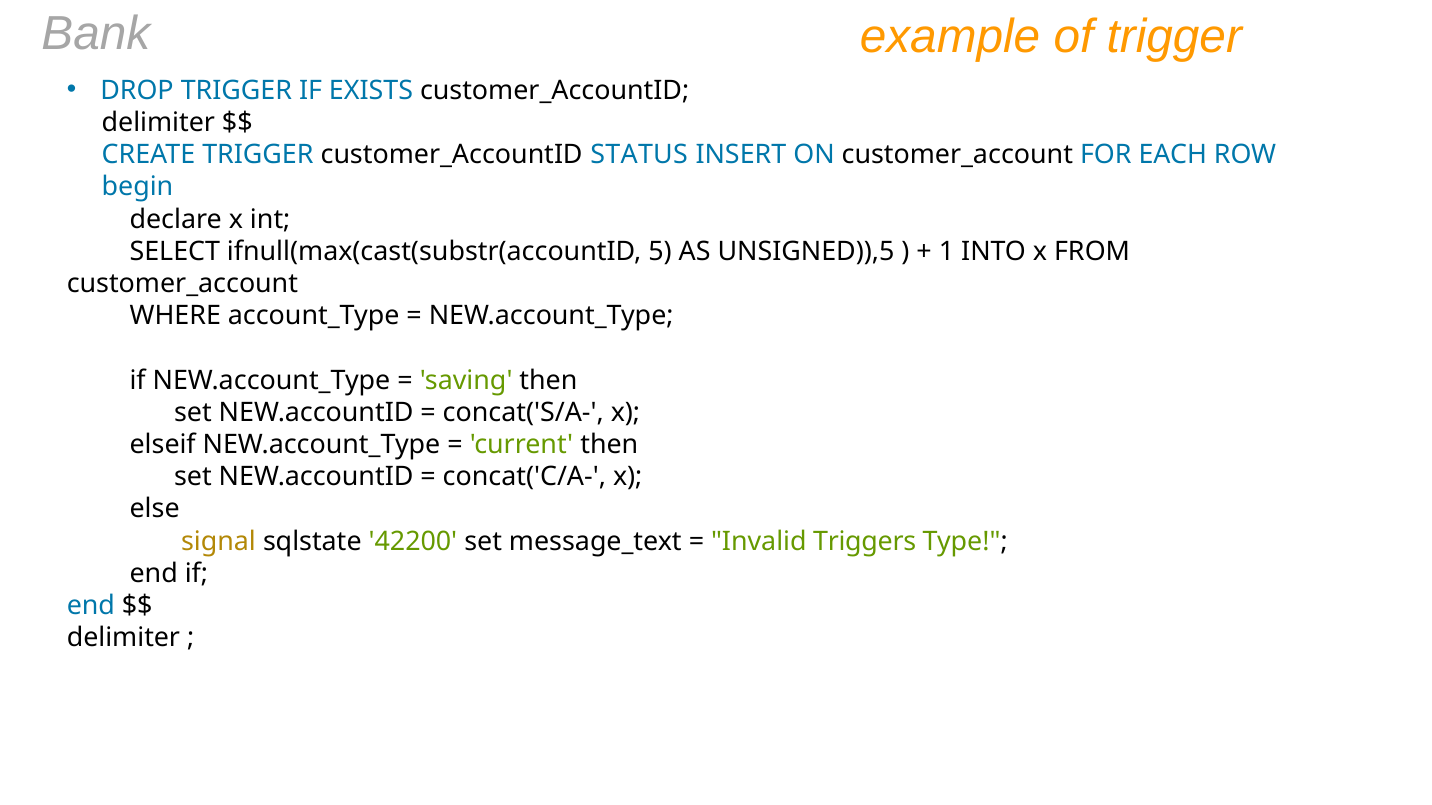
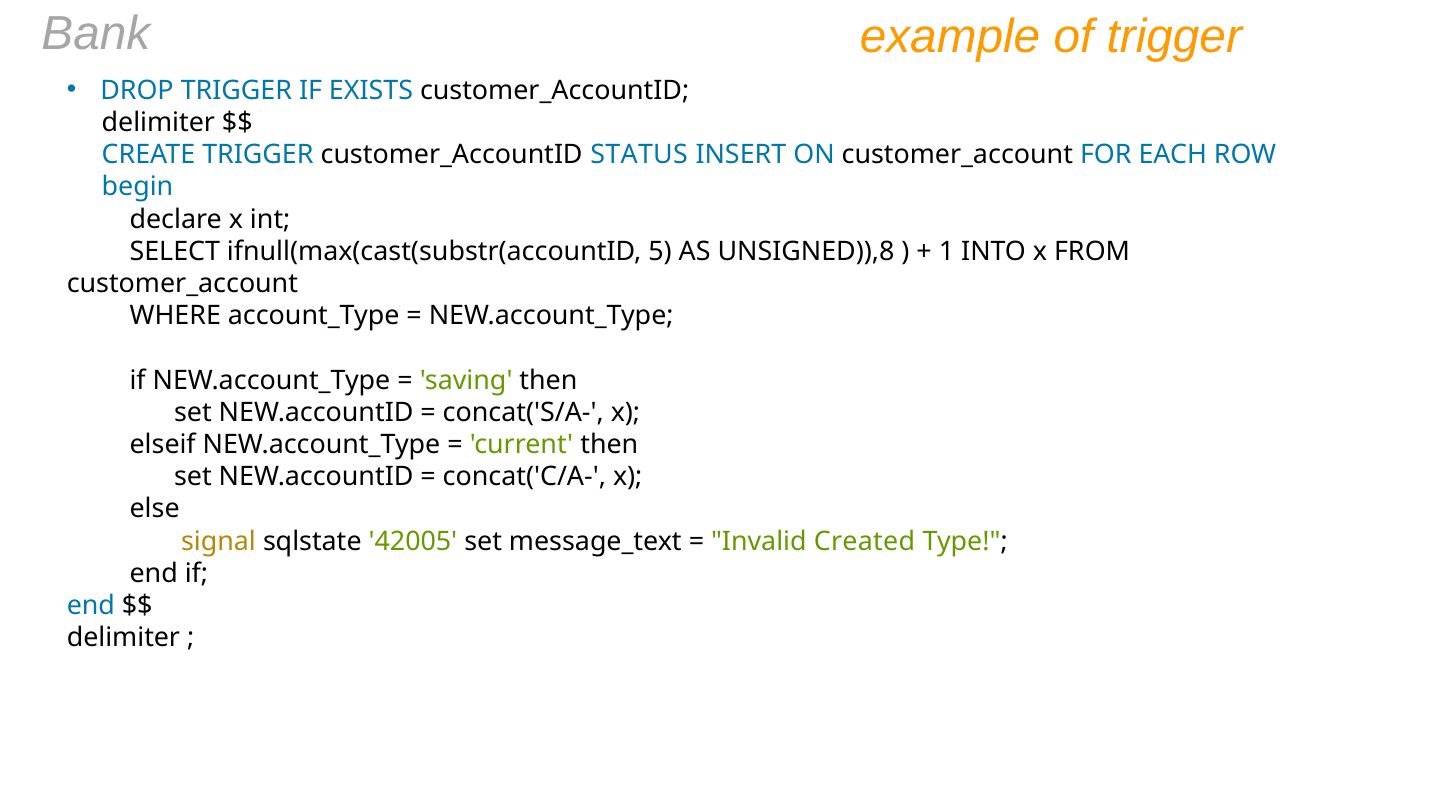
UNSIGNED)),5: UNSIGNED)),5 -> UNSIGNED)),8
42200: 42200 -> 42005
Triggers: Triggers -> Created
